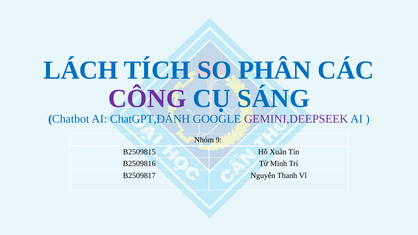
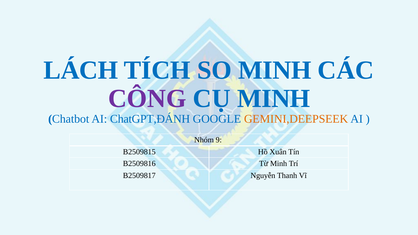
SO PHÂN: PHÂN -> MINH
CỤ SÁNG: SÁNG -> MINH
GEMINI,DEEPSEEK colour: purple -> orange
